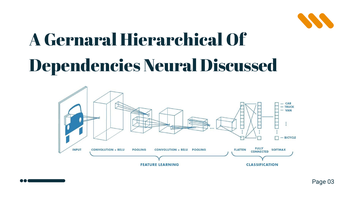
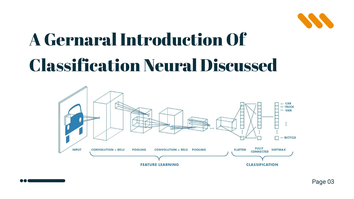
Hierarchical: Hierarchical -> Introduction
Dependencies: Dependencies -> Classification
